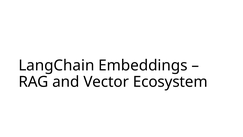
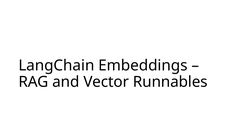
Ecosystem: Ecosystem -> Runnables
